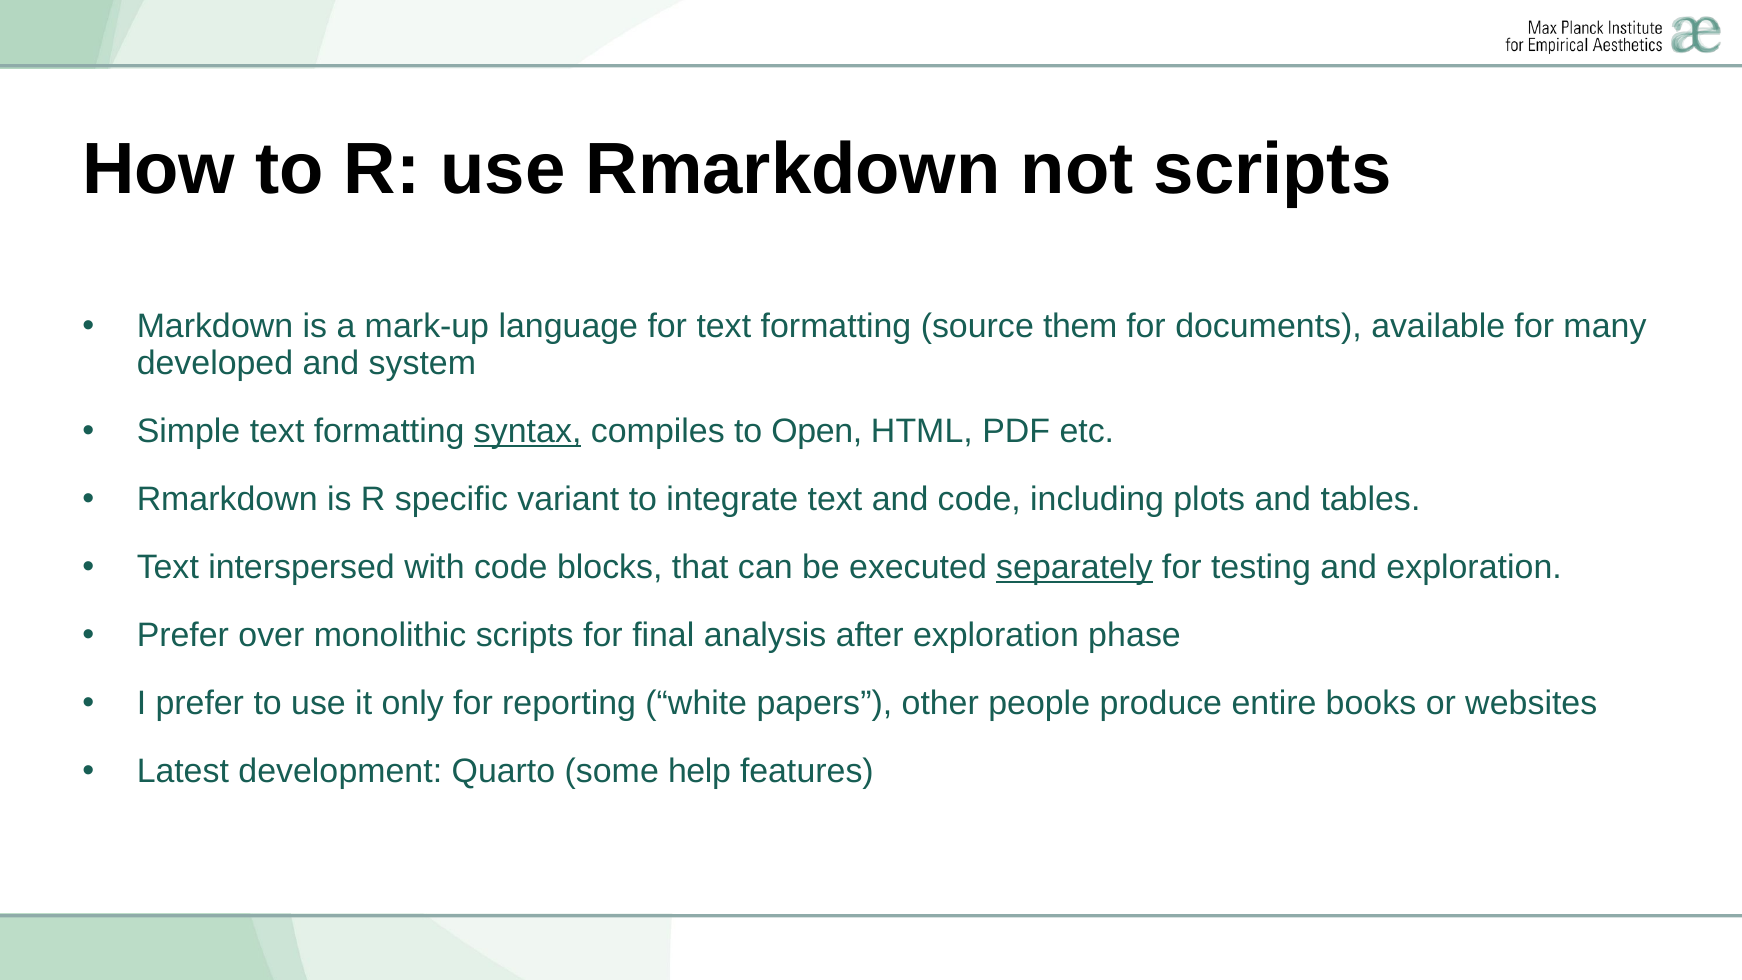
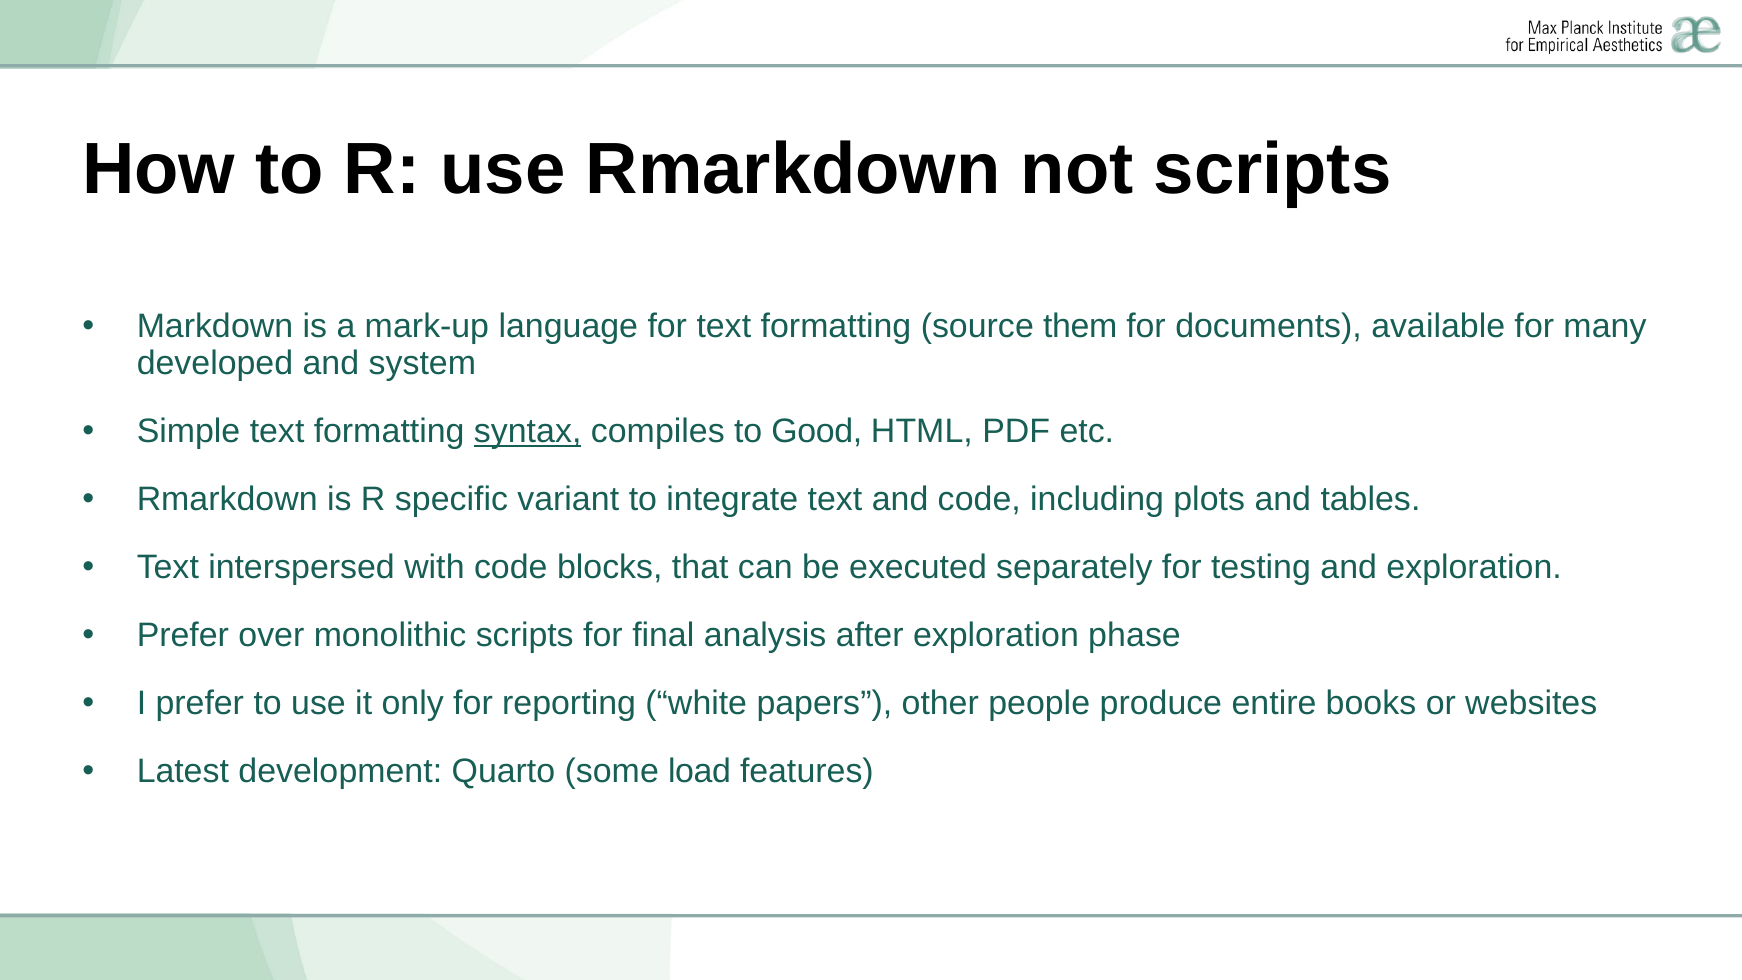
Open: Open -> Good
separately underline: present -> none
help: help -> load
